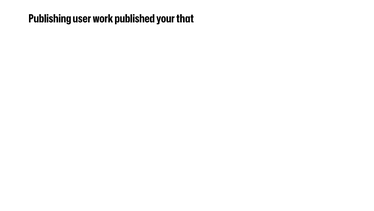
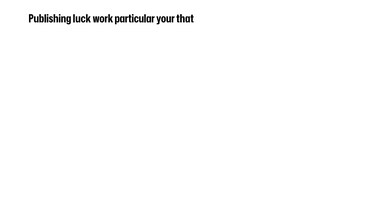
user: user -> luck
published: published -> particular
